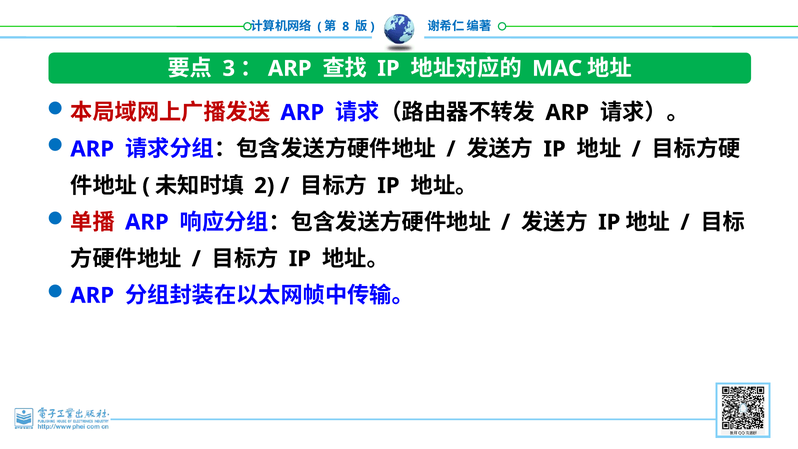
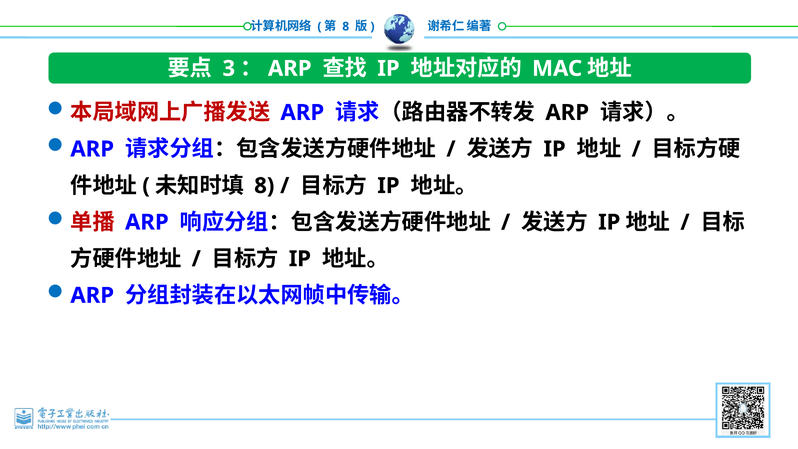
2 at (264, 186): 2 -> 8
